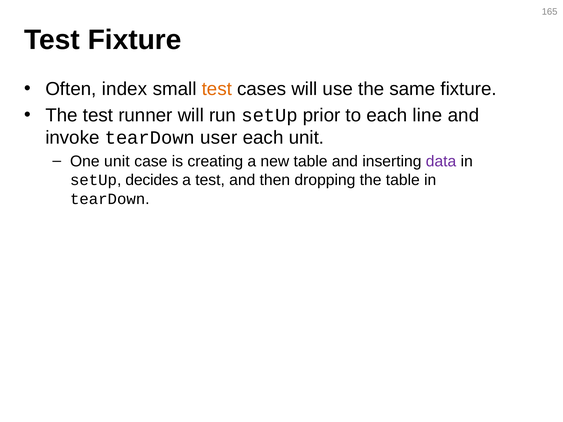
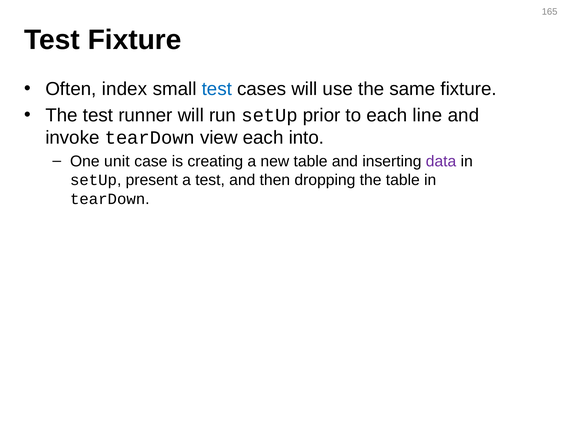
test at (217, 89) colour: orange -> blue
user: user -> view
each unit: unit -> into
decides: decides -> present
